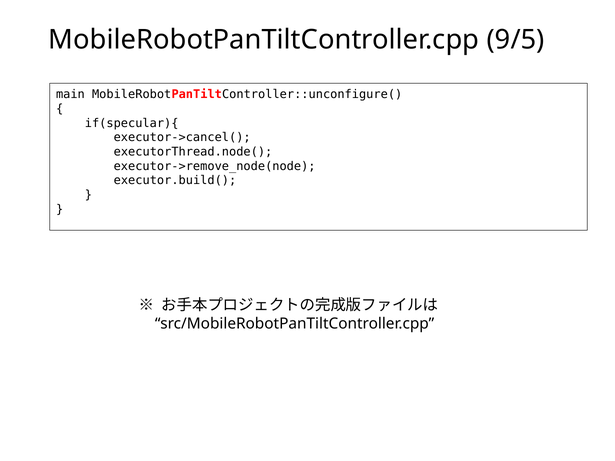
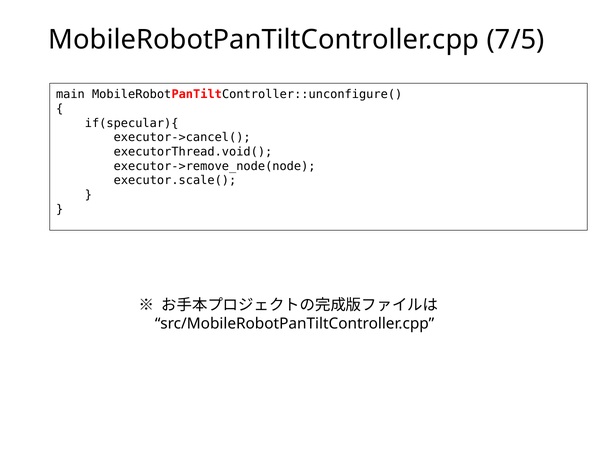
9/5: 9/5 -> 7/5
executorThread.node(: executorThread.node( -> executorThread.void(
executor.build(: executor.build( -> executor.scale(
